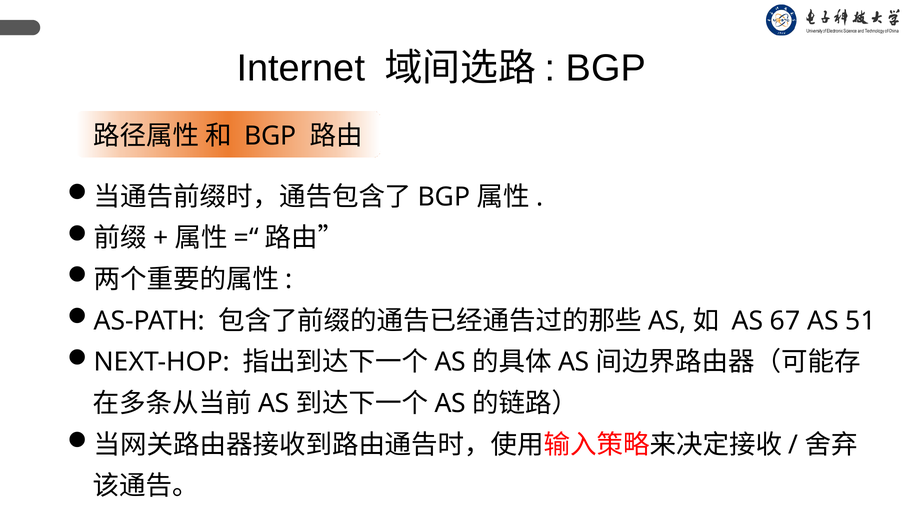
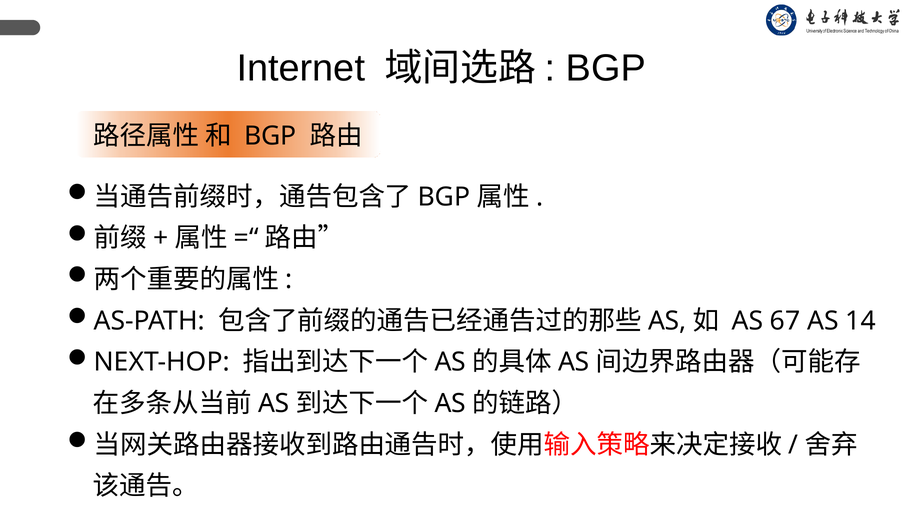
51: 51 -> 14
